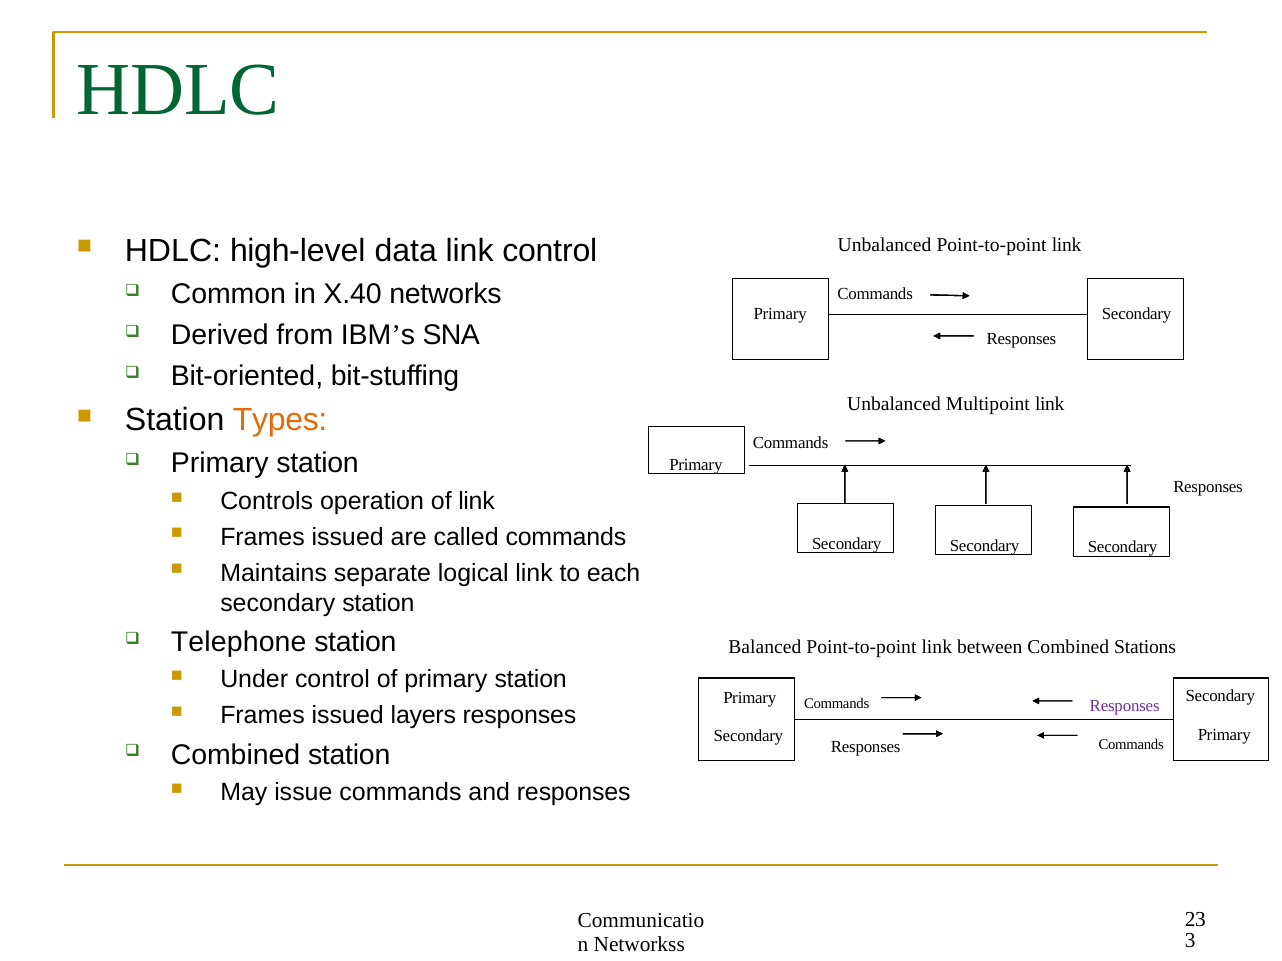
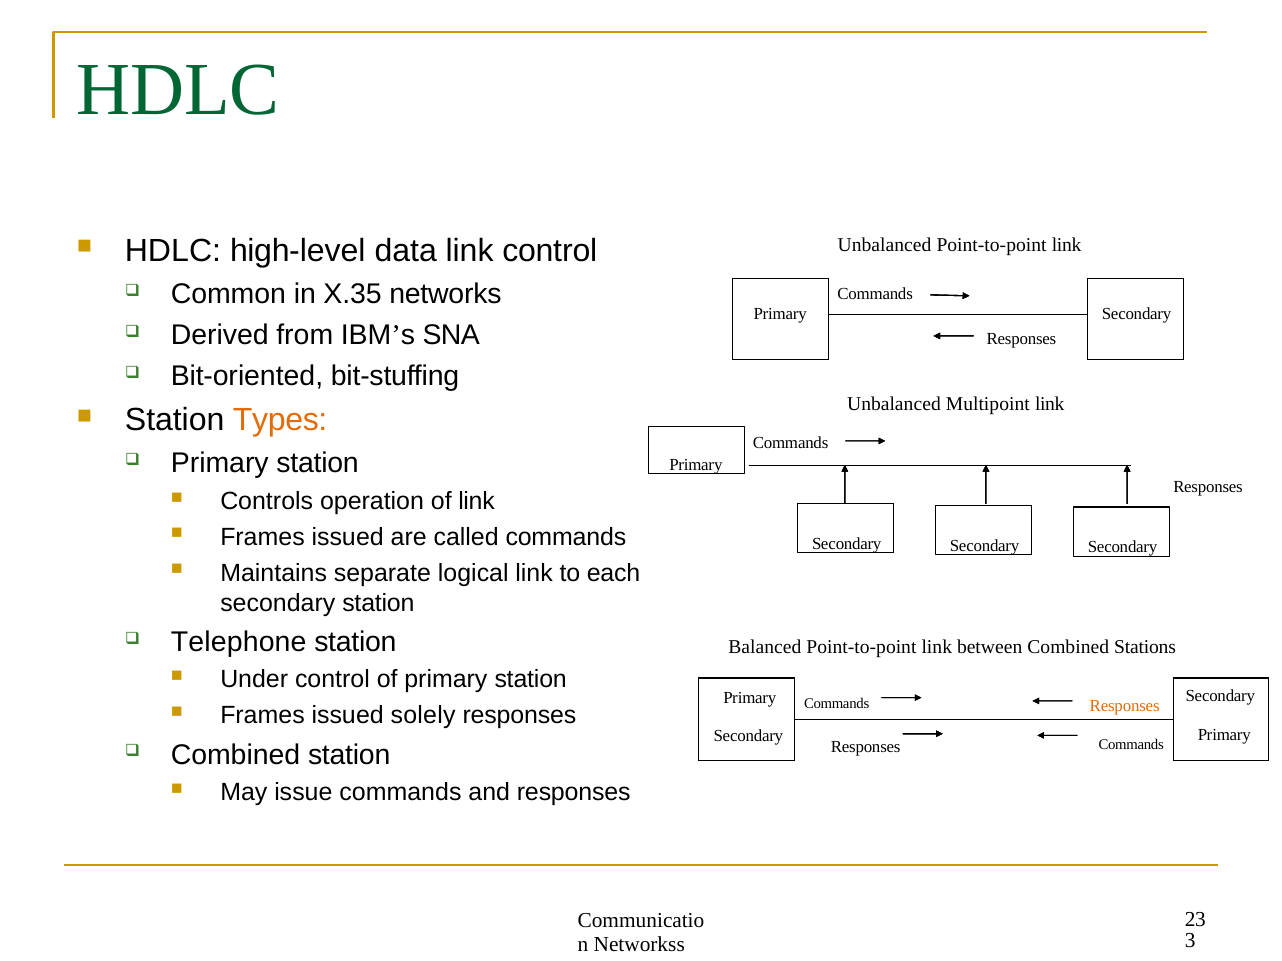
X.40: X.40 -> X.35
Responses at (1125, 706) colour: purple -> orange
layers: layers -> solely
